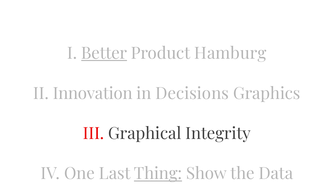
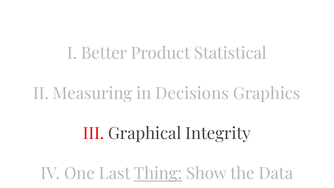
Better underline: present -> none
Hamburg: Hamburg -> Statistical
Innovation: Innovation -> Measuring
